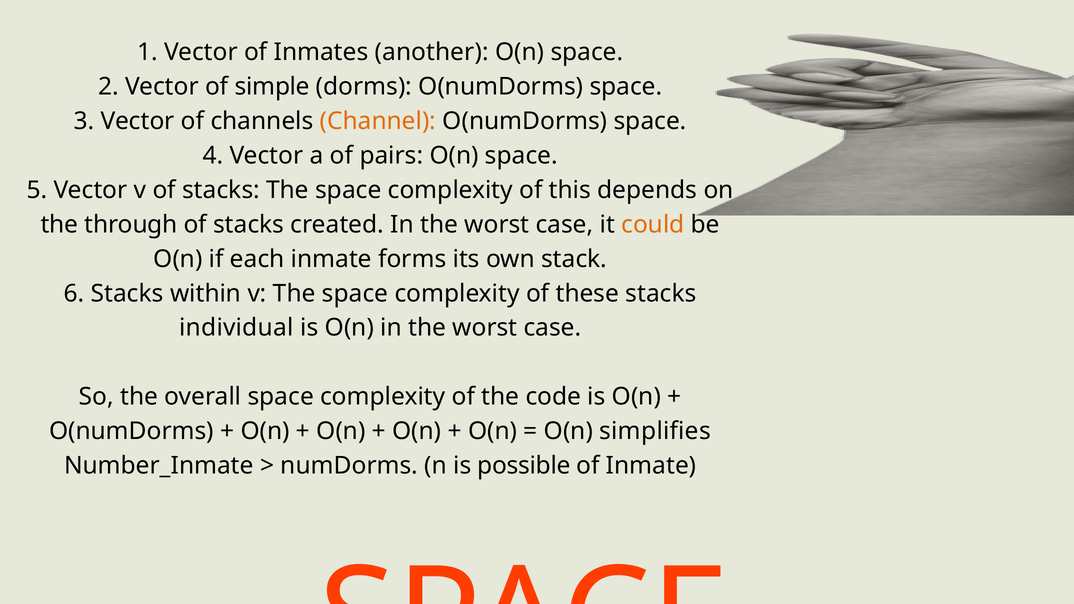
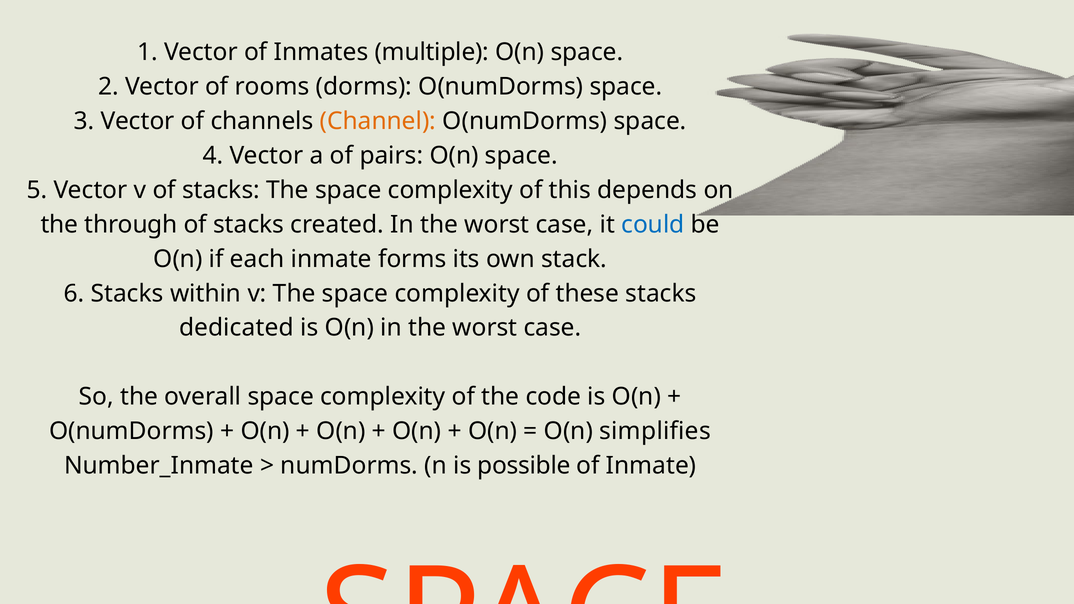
another: another -> multiple
simple: simple -> rooms
could colour: orange -> blue
individual: individual -> dedicated
